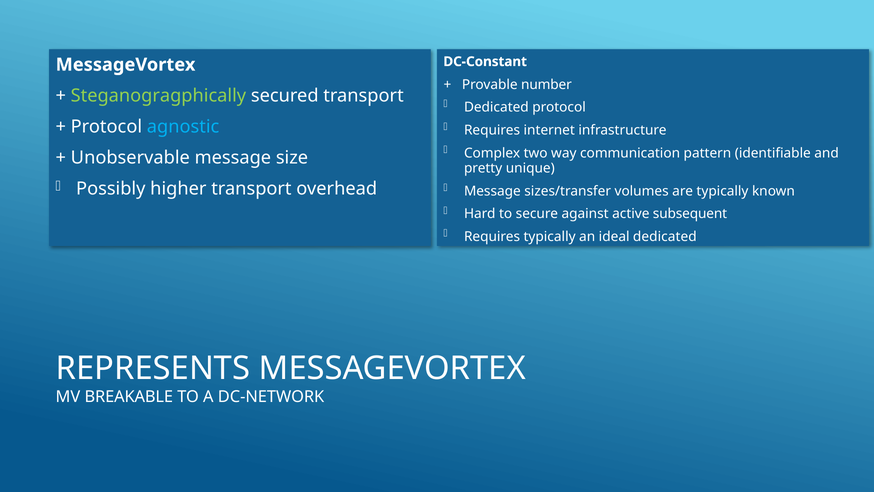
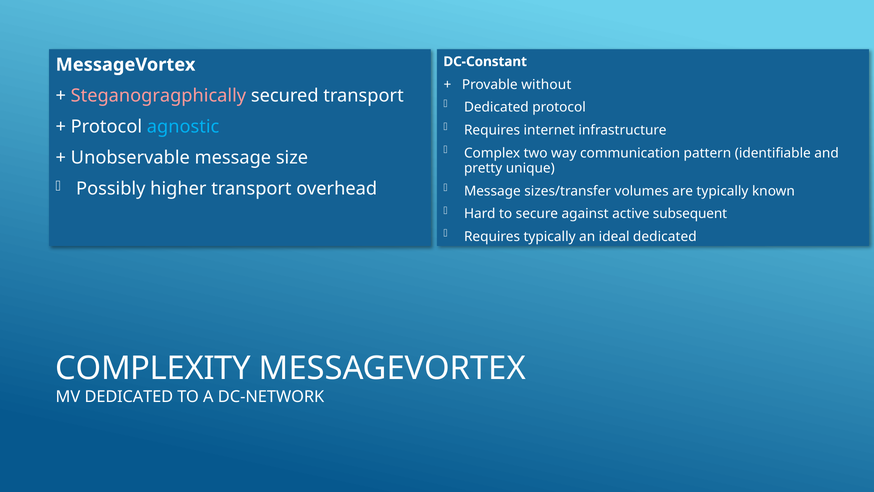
number: number -> without
Steganogragphically colour: light green -> pink
REPRESENTS: REPRESENTS -> COMPLEXITY
MV BREAKABLE: BREAKABLE -> DEDICATED
